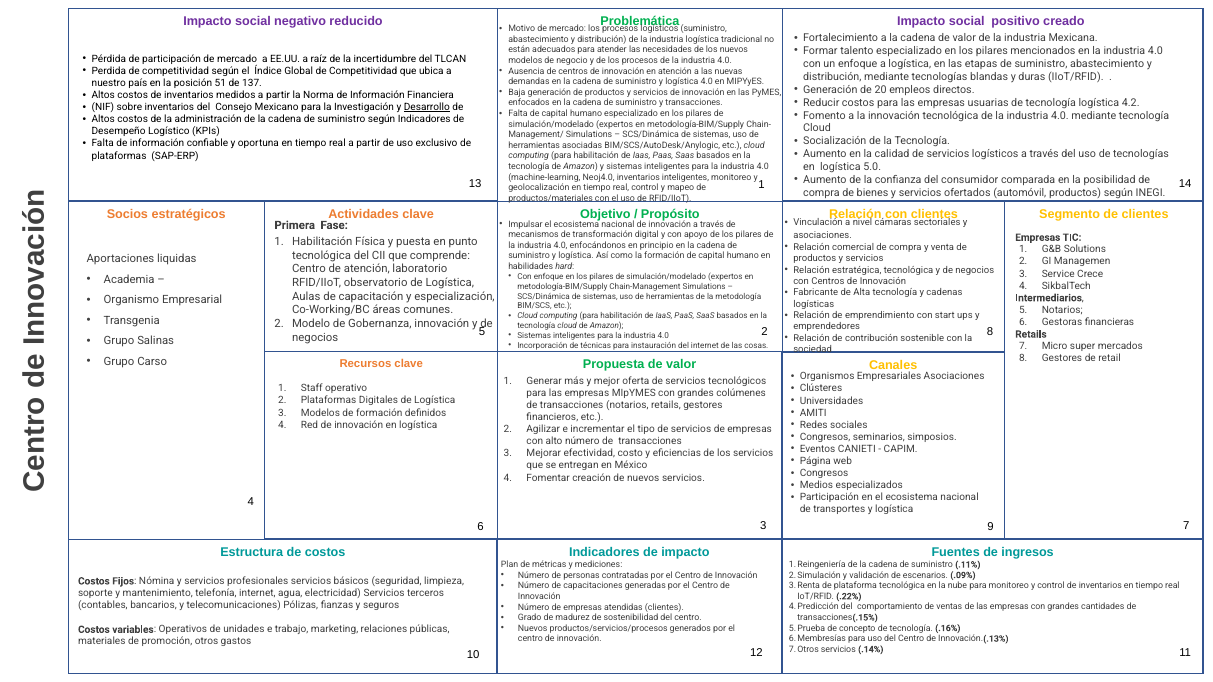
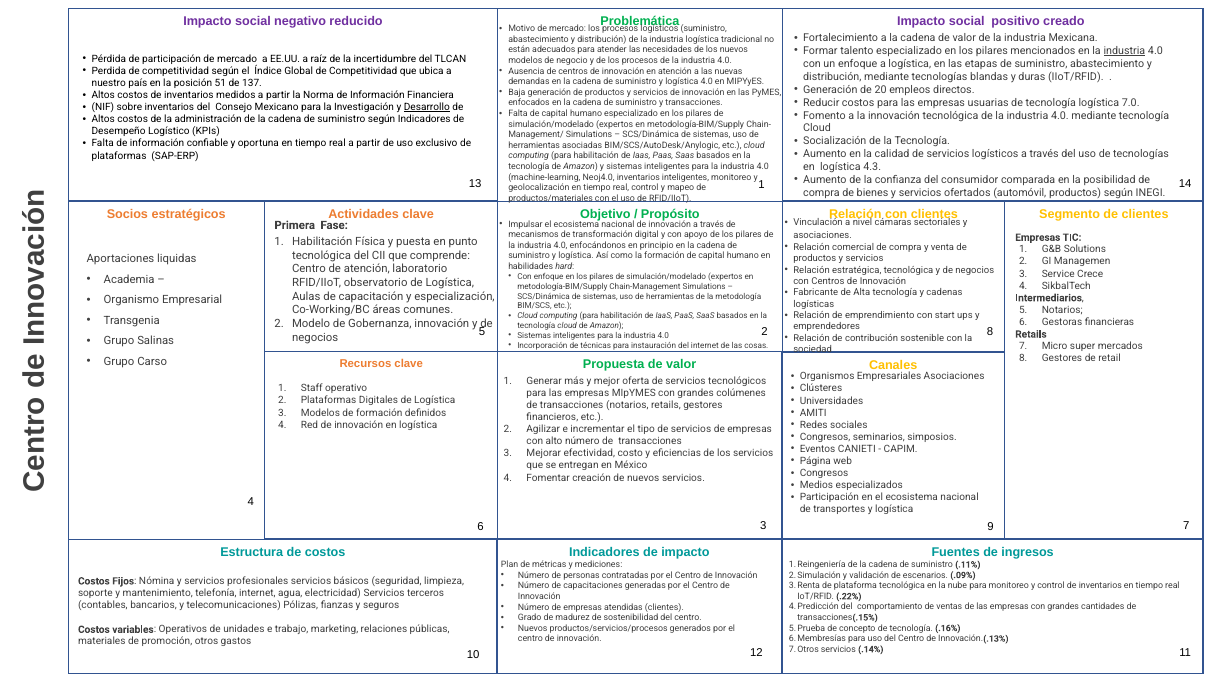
industria at (1124, 51) underline: none -> present
4.2: 4.2 -> 7.0
5.0: 5.0 -> 4.3
